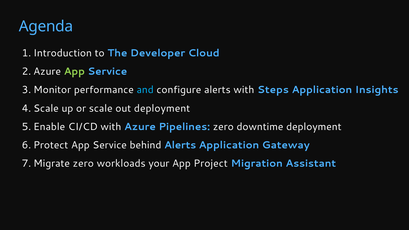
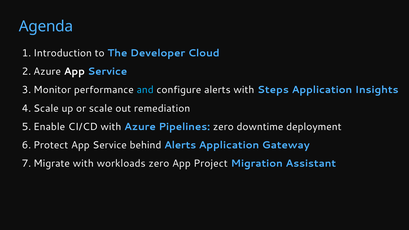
App at (74, 72) colour: light green -> white
out deployment: deployment -> remediation
zero at (83, 164): zero -> with
workloads your: your -> zero
